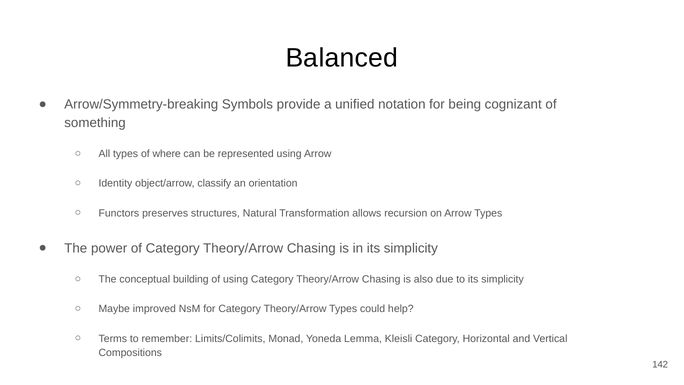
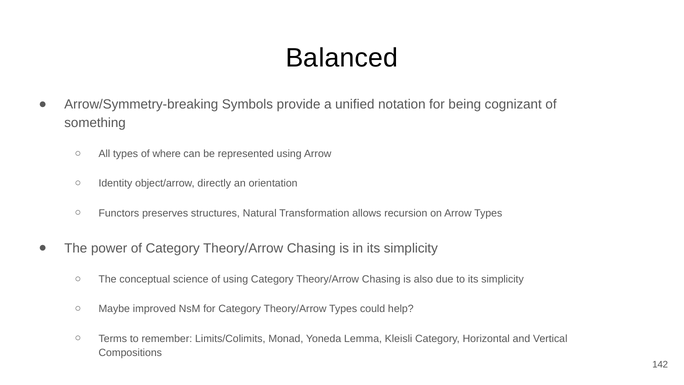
classify: classify -> directly
building: building -> science
